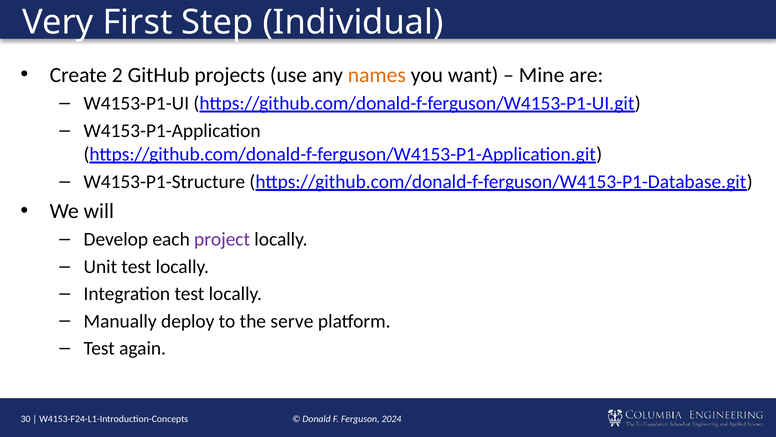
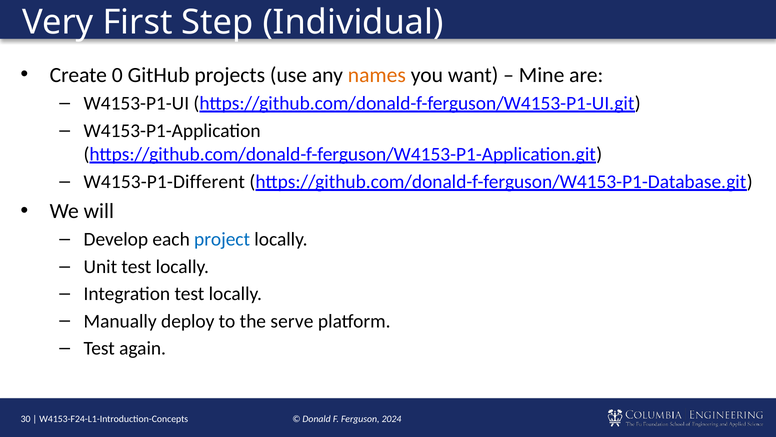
2: 2 -> 0
W4153-P1-Structure: W4153-P1-Structure -> W4153-P1-Different
project colour: purple -> blue
